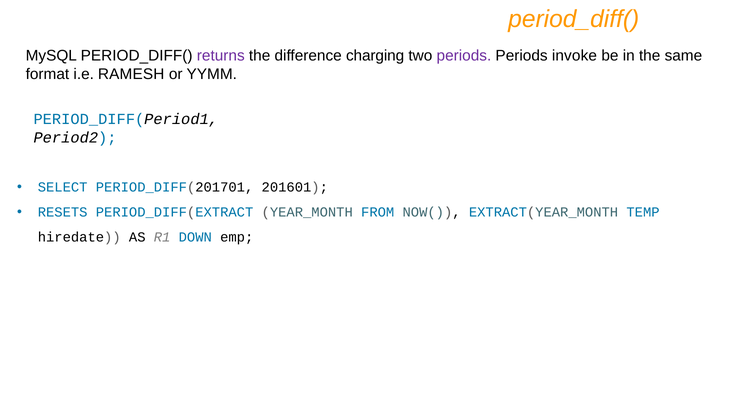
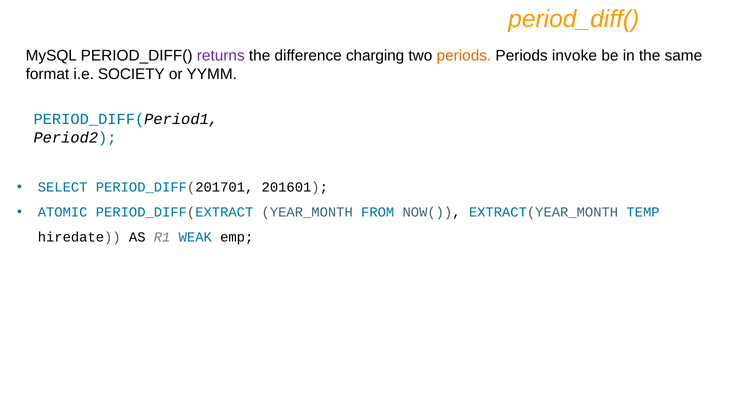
periods at (464, 55) colour: purple -> orange
RAMESH: RAMESH -> SOCIETY
RESETS: RESETS -> ATOMIC
DOWN: DOWN -> WEAK
